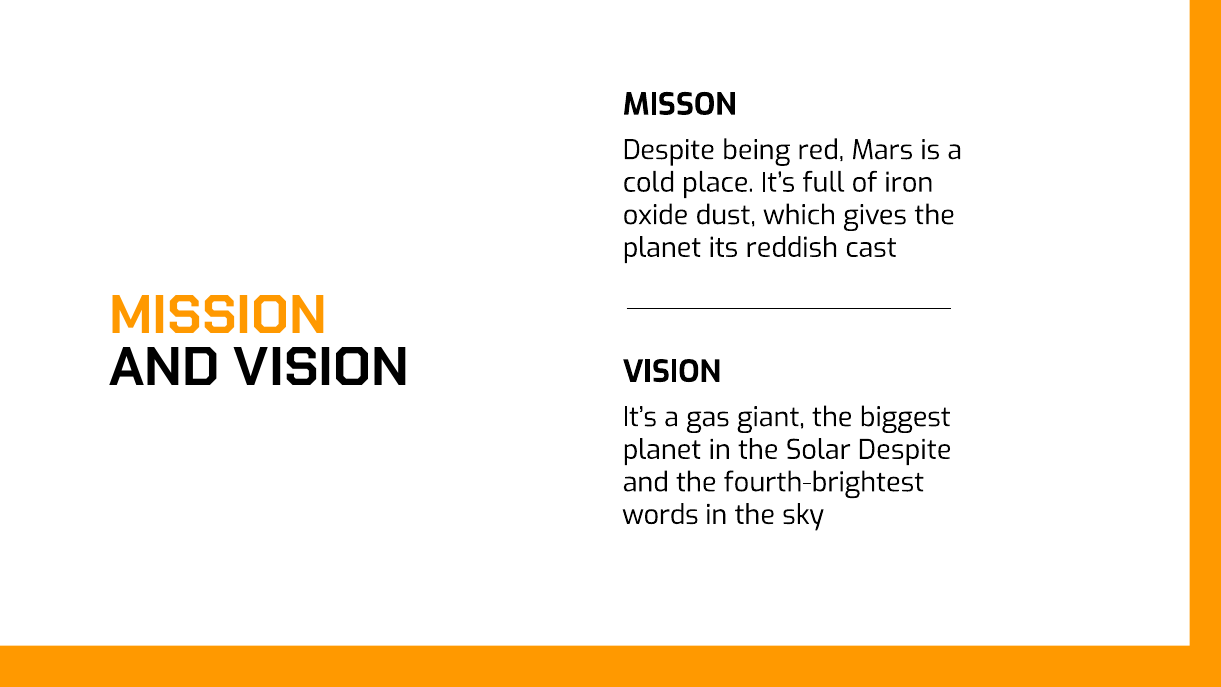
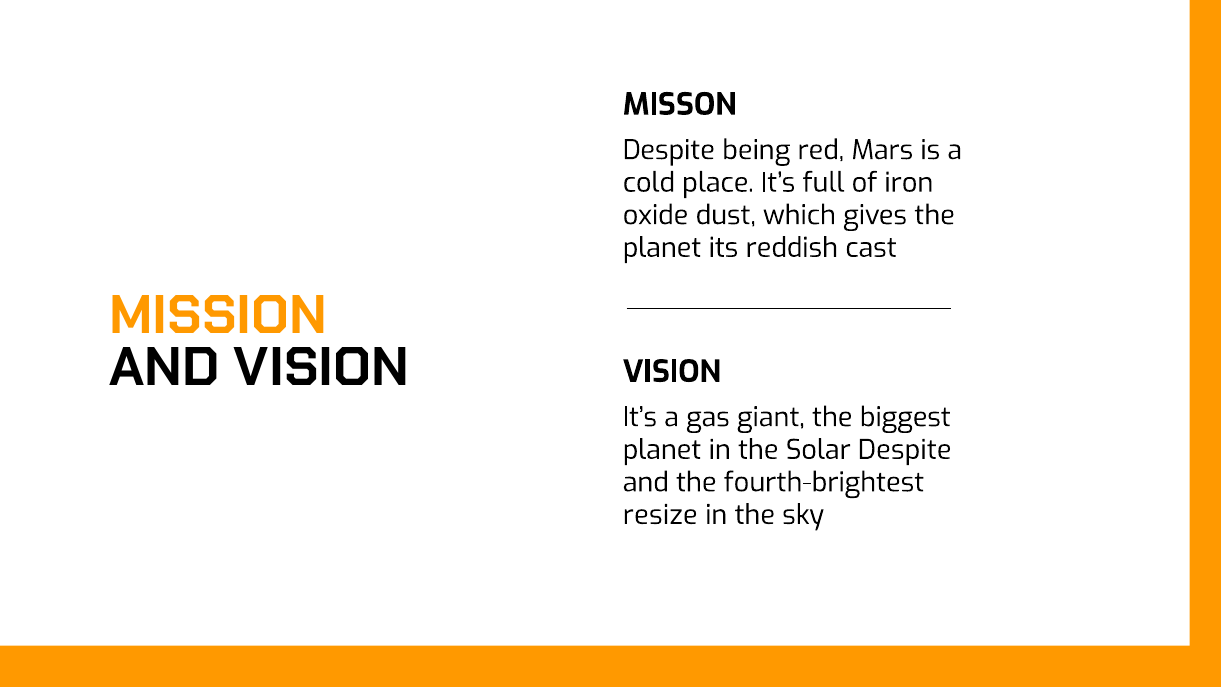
words: words -> resize
